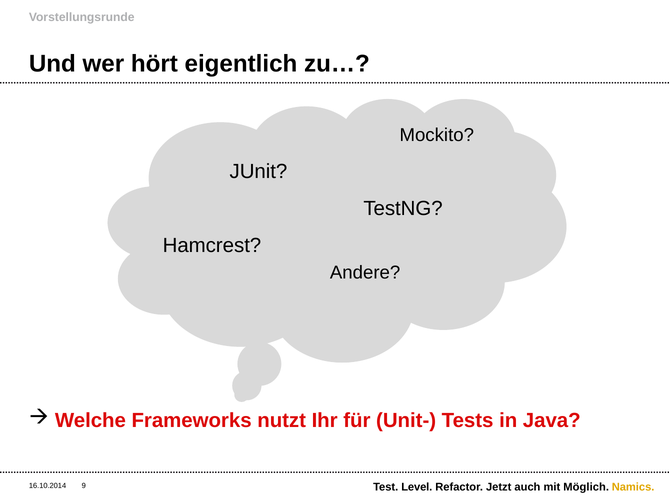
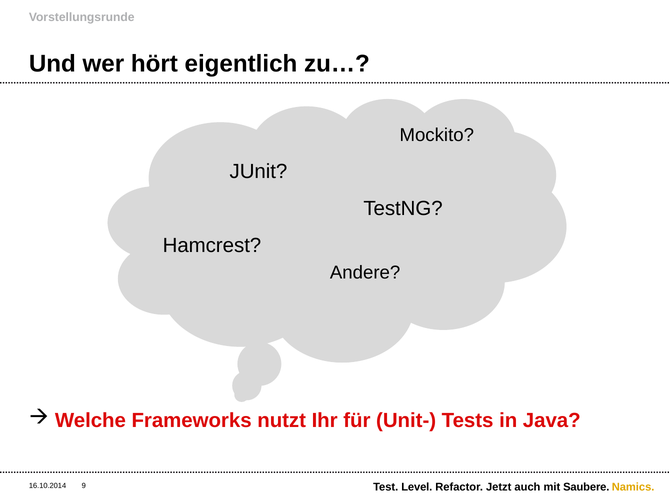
Möglich: Möglich -> Saubere
